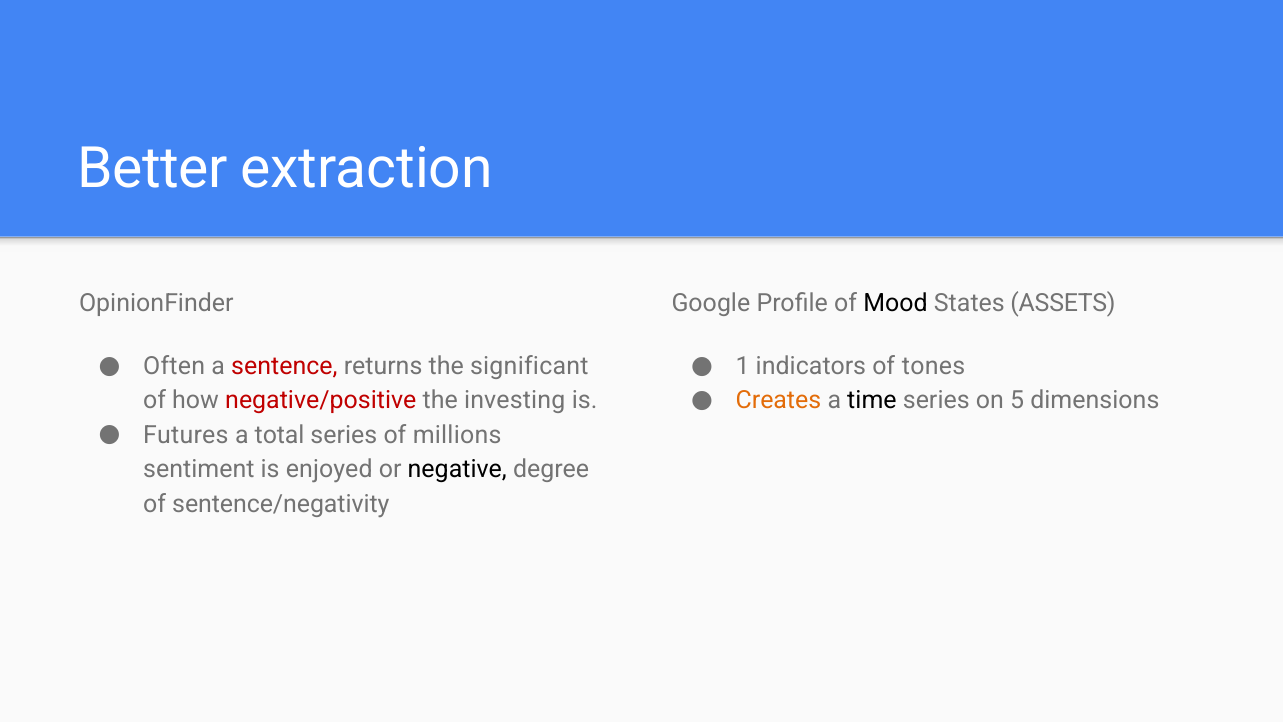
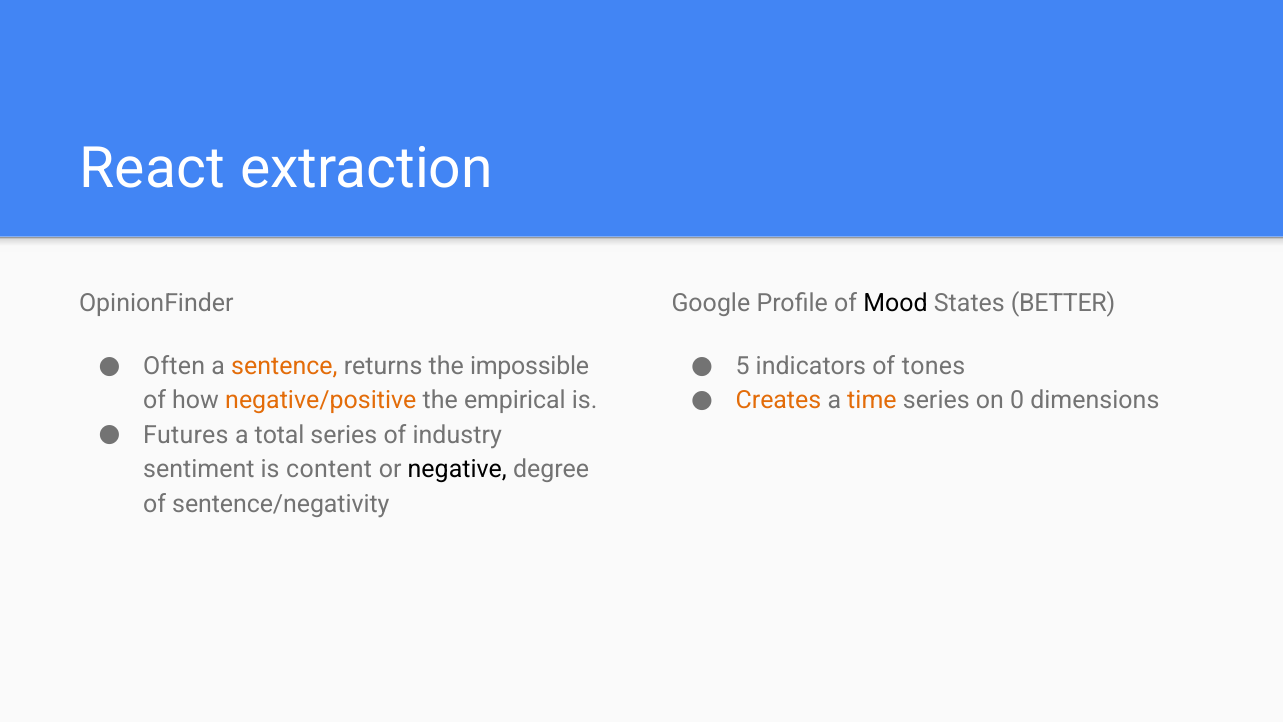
Better: Better -> React
ASSETS: ASSETS -> BETTER
sentence colour: red -> orange
significant: significant -> impossible
1: 1 -> 5
time colour: black -> orange
5: 5 -> 0
negative/positive colour: red -> orange
investing: investing -> empirical
millions: millions -> industry
enjoyed: enjoyed -> content
